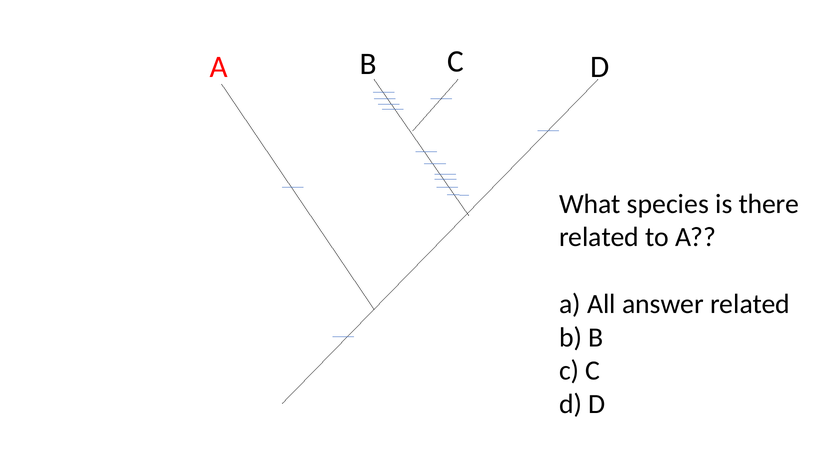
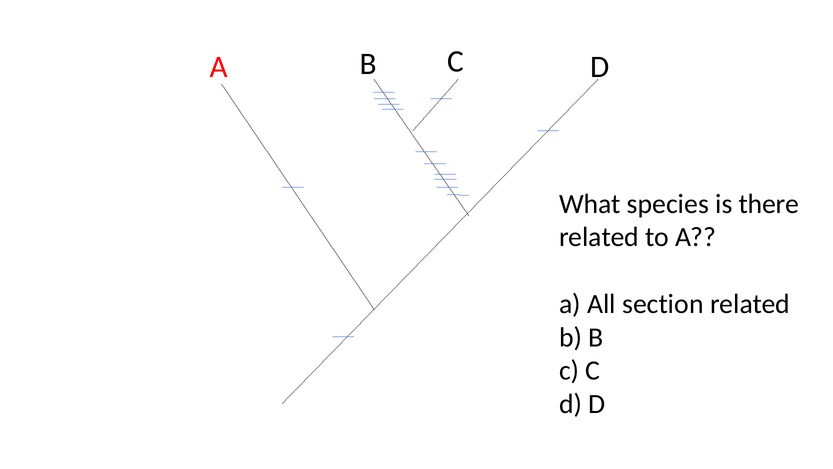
answer: answer -> section
